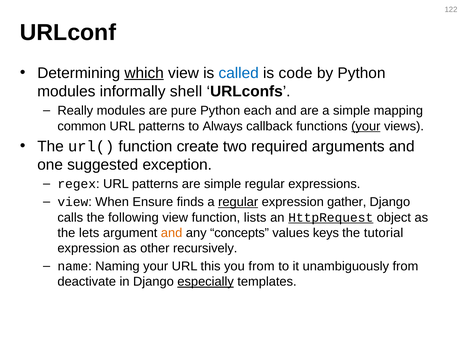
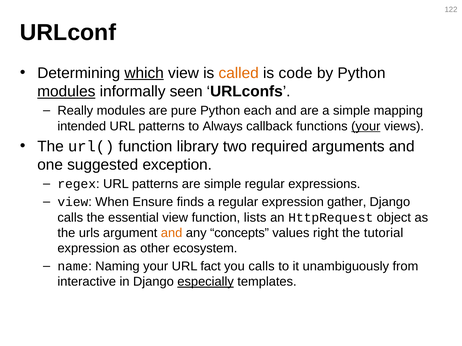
called colour: blue -> orange
modules at (66, 92) underline: none -> present
shell: shell -> seen
common: common -> intended
create: create -> library
regular at (238, 202) underline: present -> none
following: following -> essential
HttpRequest underline: present -> none
lets: lets -> urls
keys: keys -> right
recursively: recursively -> ecosystem
this: this -> fact
you from: from -> calls
deactivate: deactivate -> interactive
